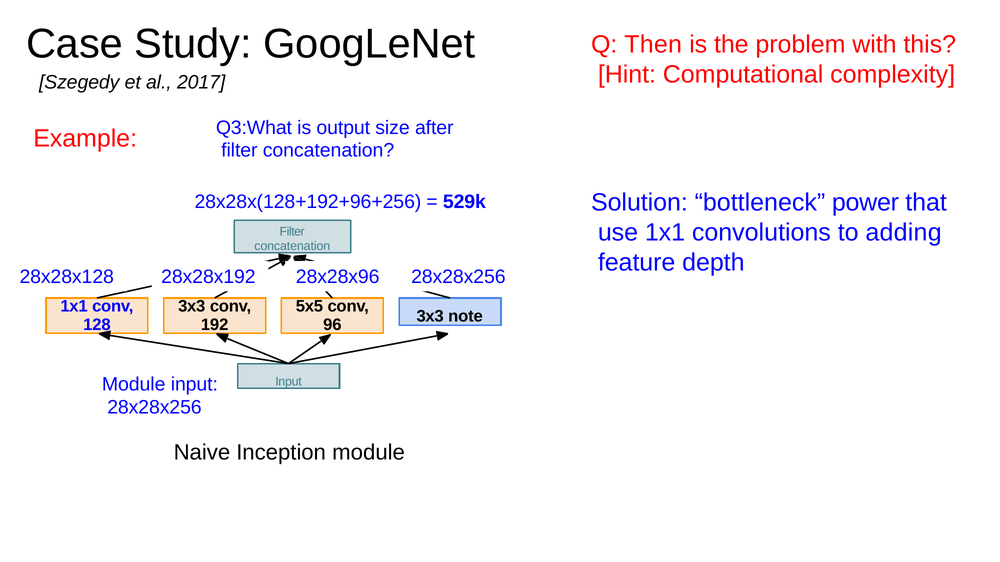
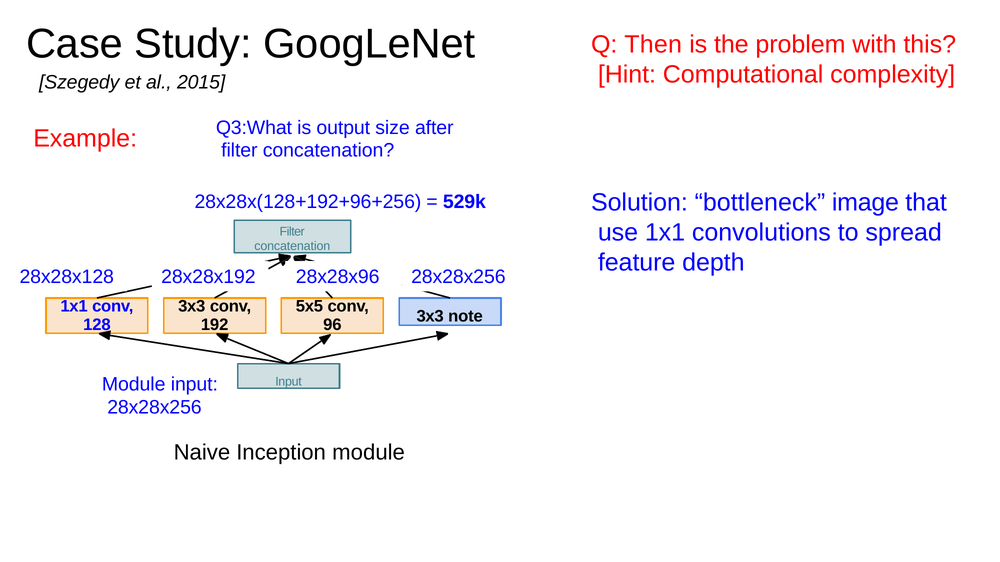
al 2017: 2017 -> 2015
power: power -> image
adding: adding -> spread
